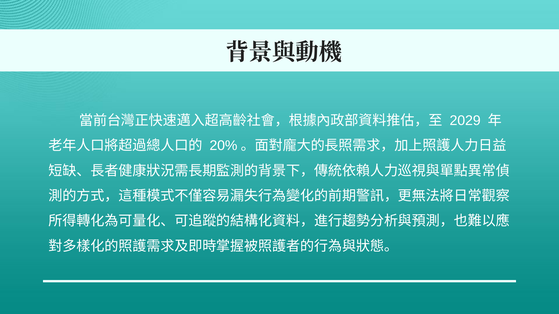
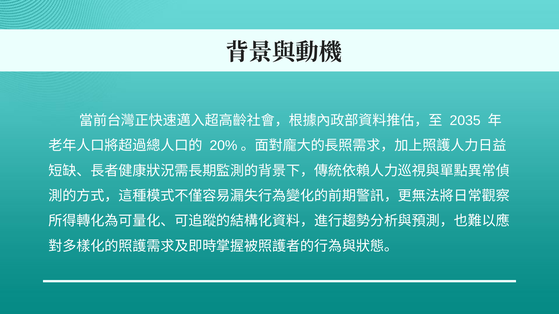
2029: 2029 -> 2035
